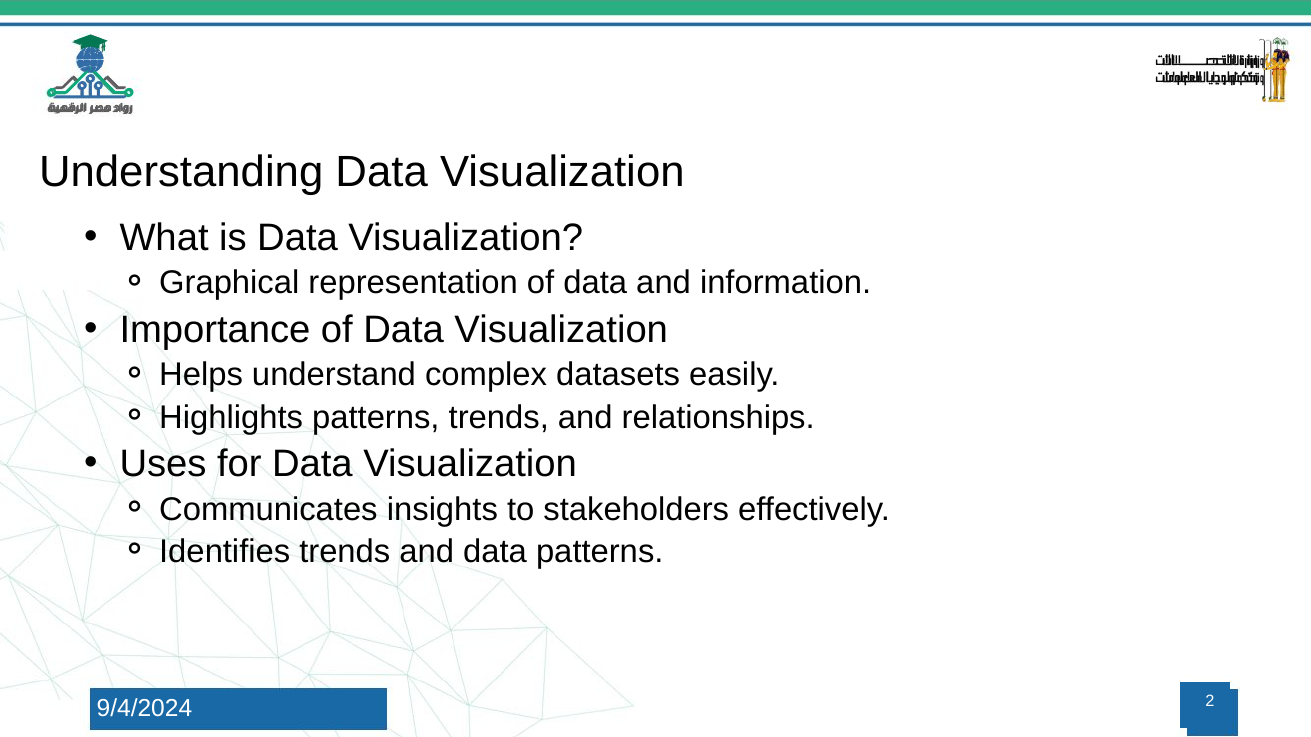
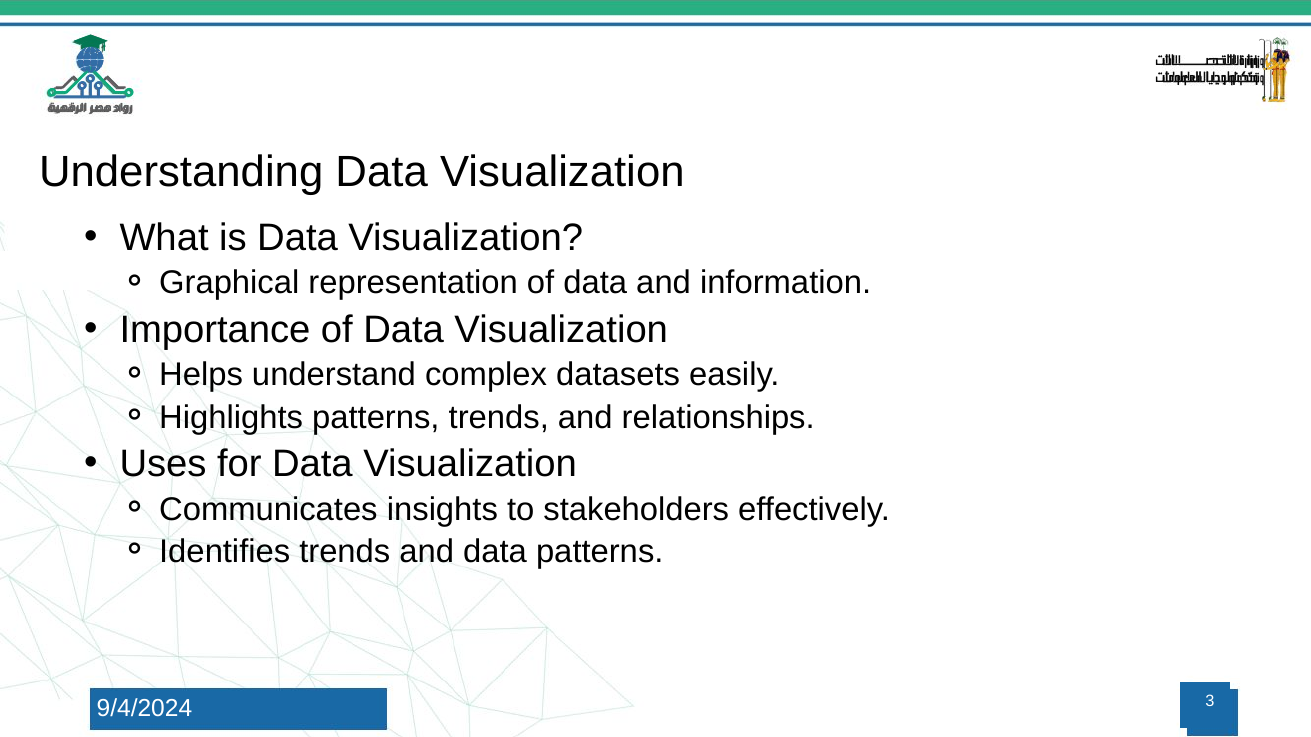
2: 2 -> 3
